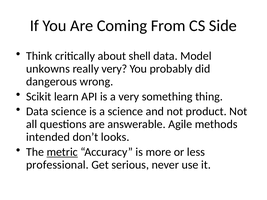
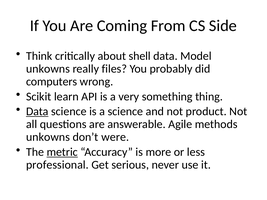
really very: very -> files
dangerous: dangerous -> computers
Data at (37, 112) underline: none -> present
intended at (48, 137): intended -> unkowns
looks: looks -> were
